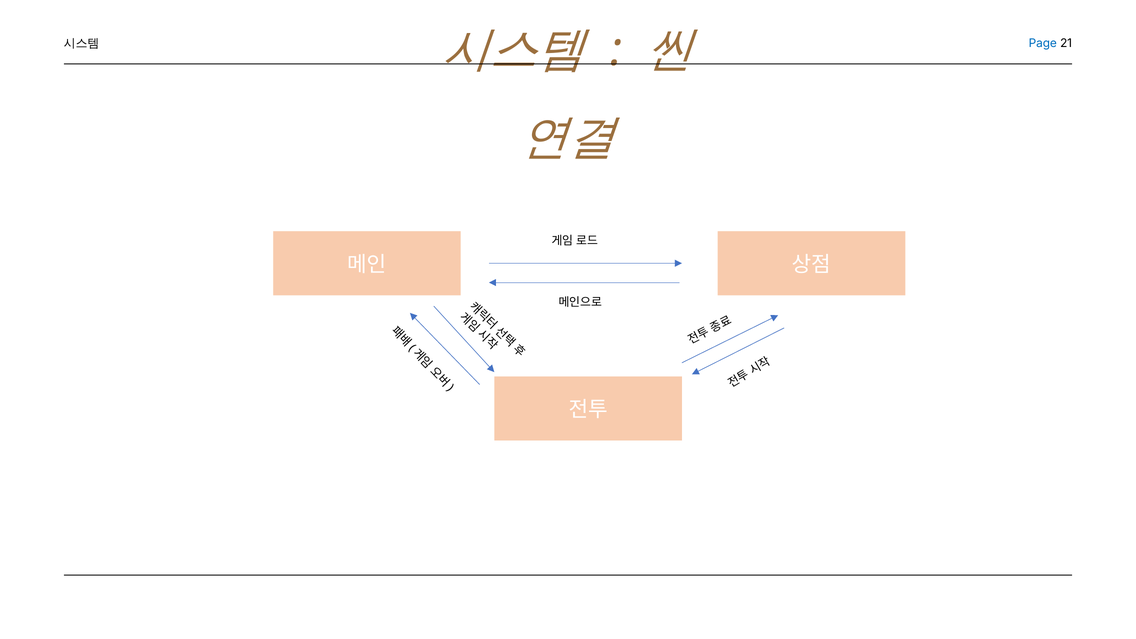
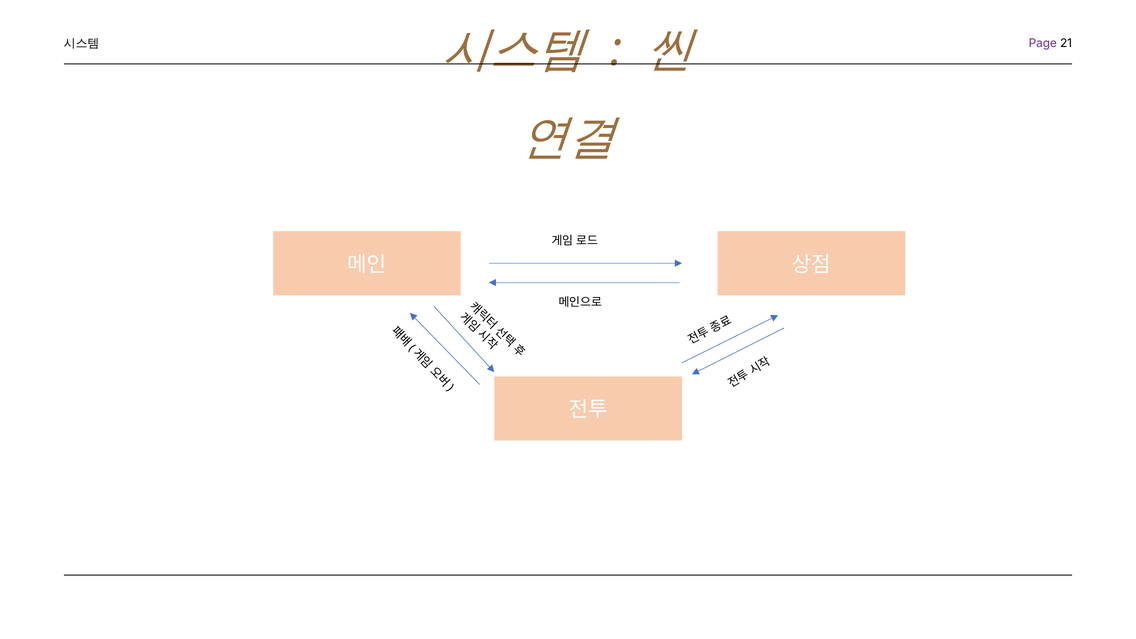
Page colour: blue -> purple
